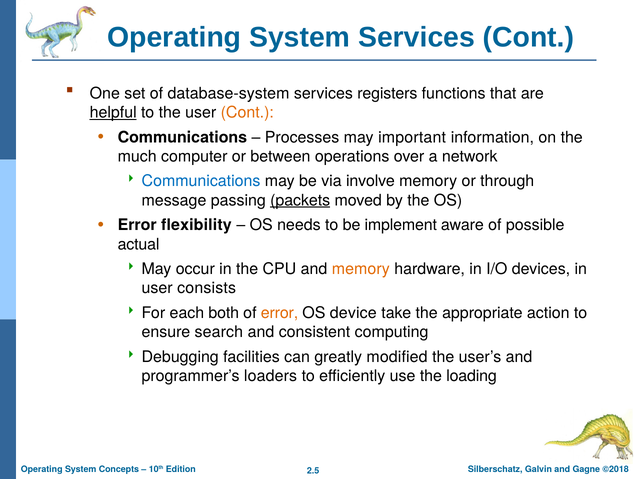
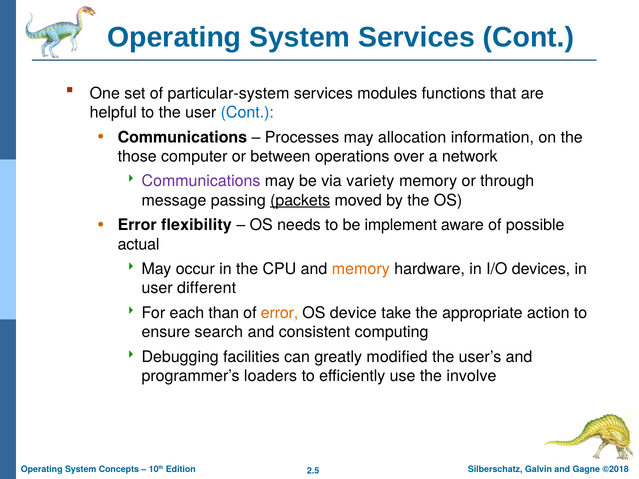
database-system: database-system -> particular-system
registers: registers -> modules
helpful underline: present -> none
Cont at (247, 113) colour: orange -> blue
important: important -> allocation
much: much -> those
Communications at (201, 181) colour: blue -> purple
involve: involve -> variety
consists: consists -> different
both: both -> than
loading: loading -> involve
